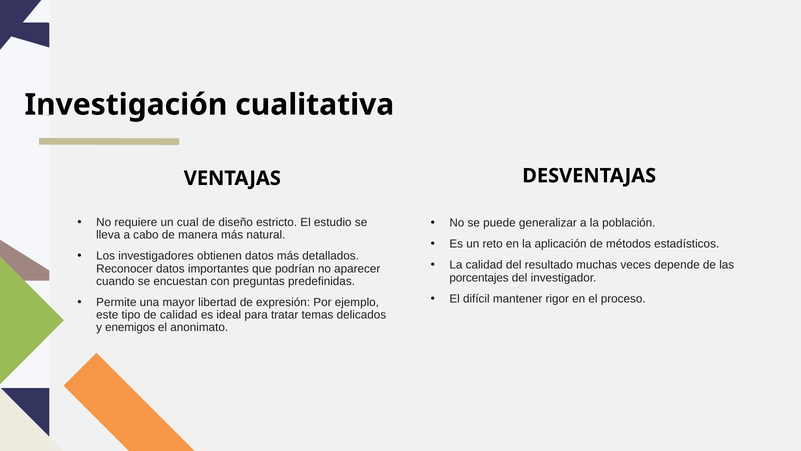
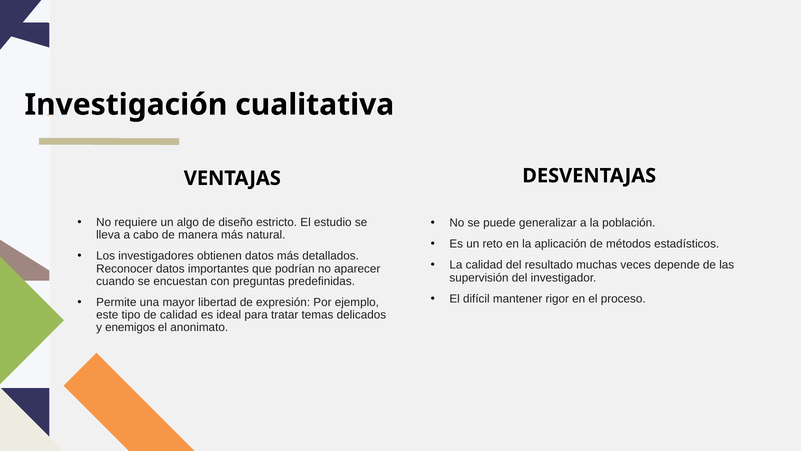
cual: cual -> algo
porcentajes: porcentajes -> supervisión
